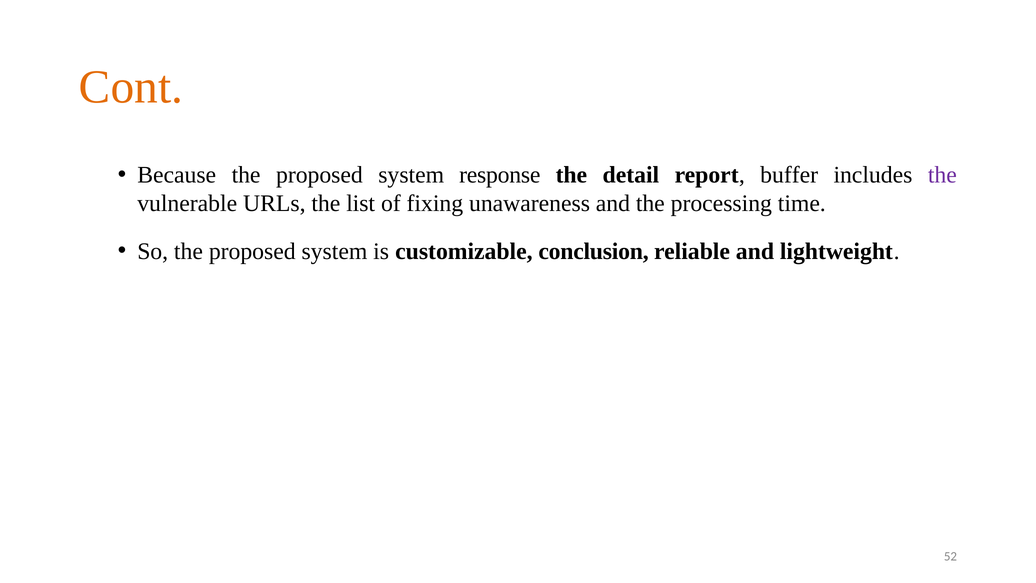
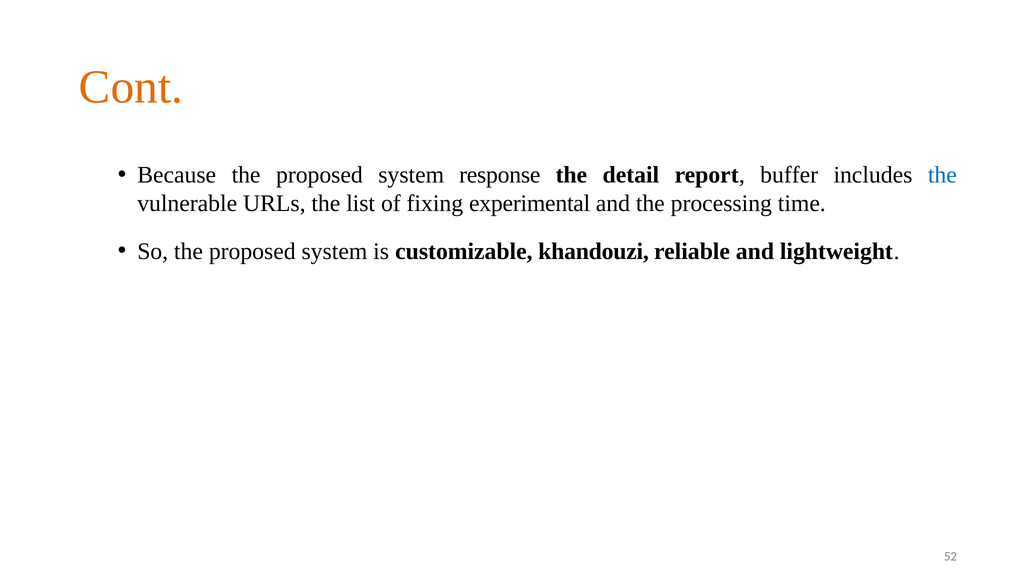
the at (942, 175) colour: purple -> blue
unawareness: unawareness -> experimental
conclusion: conclusion -> khandouzi
